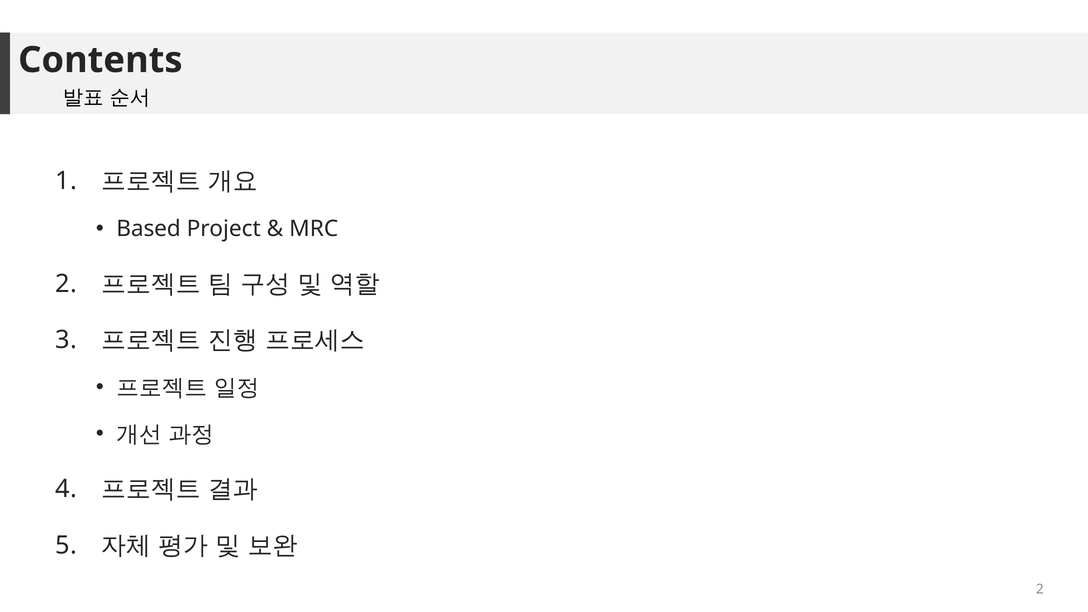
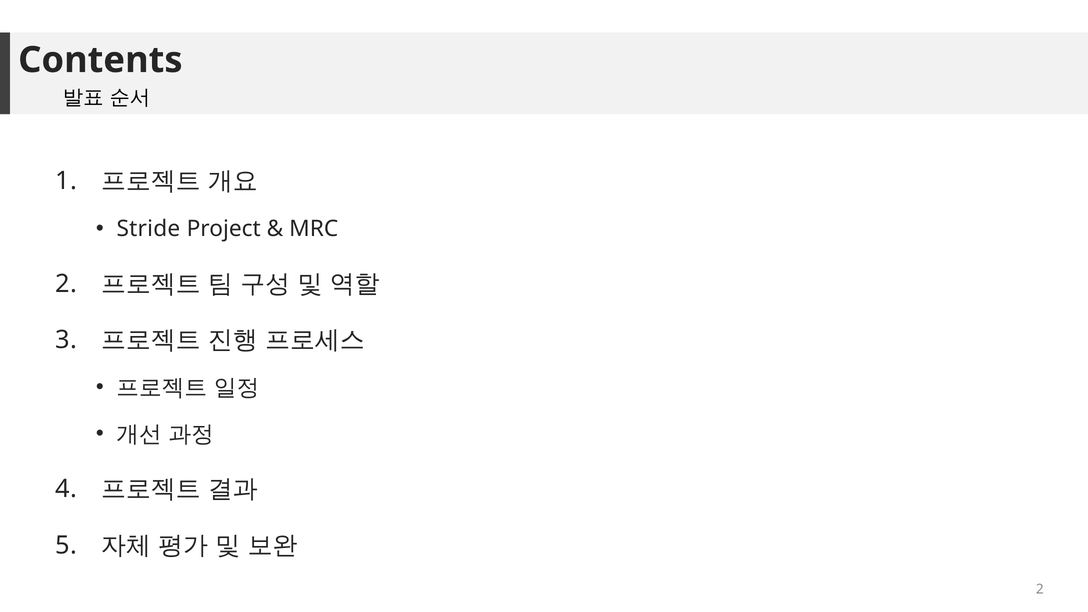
Based: Based -> Stride
